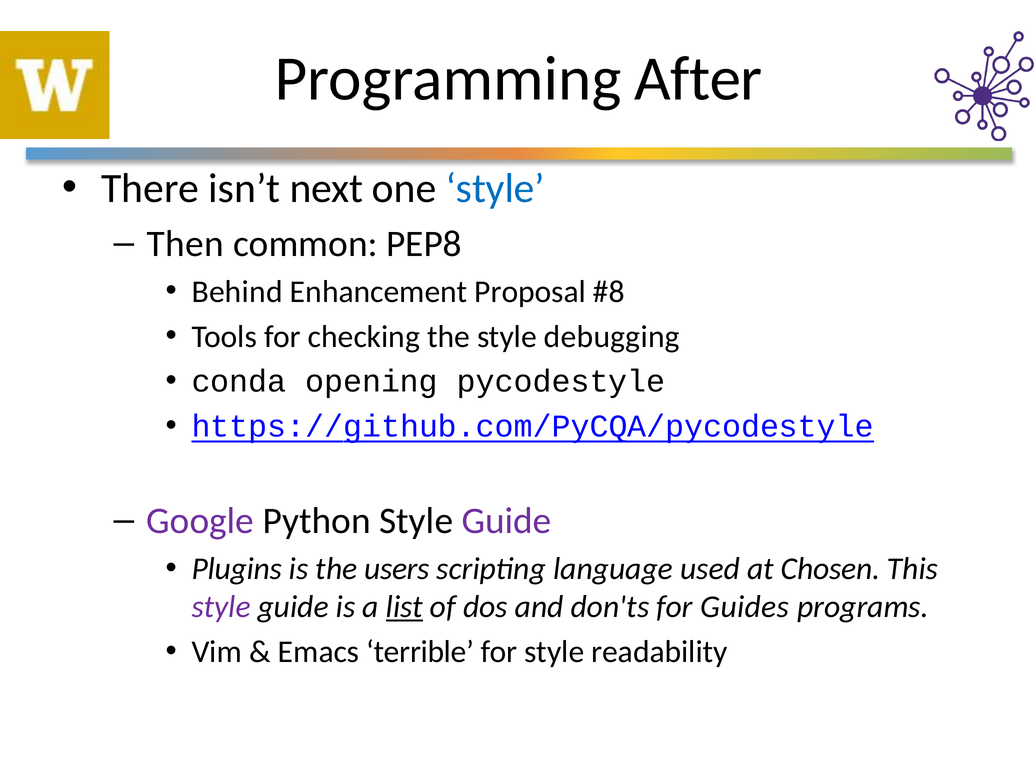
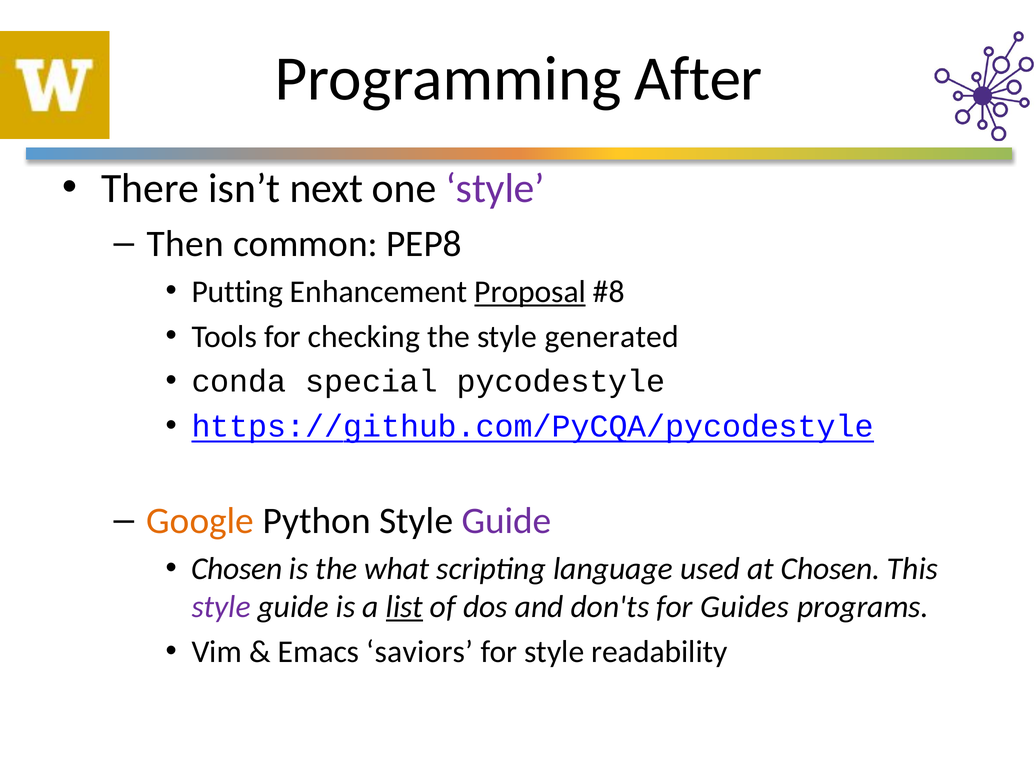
style at (495, 189) colour: blue -> purple
Behind: Behind -> Putting
Proposal underline: none -> present
debugging: debugging -> generated
opening: opening -> special
Google colour: purple -> orange
Plugins at (237, 569): Plugins -> Chosen
users: users -> what
terrible: terrible -> saviors
